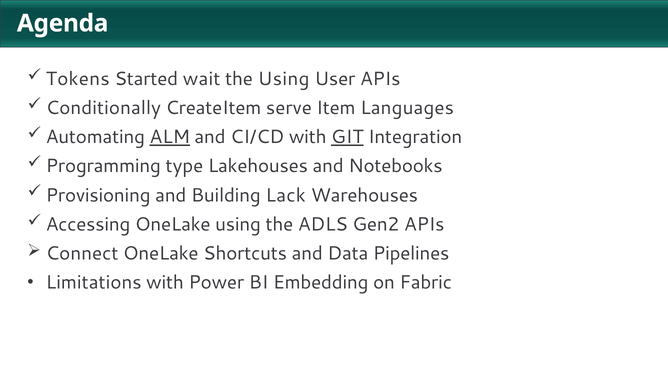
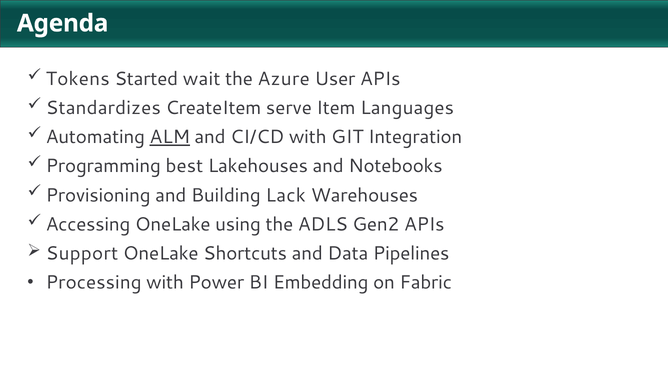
the Using: Using -> Azure
Conditionally: Conditionally -> Standardizes
GIT underline: present -> none
type: type -> best
Connect: Connect -> Support
Limitations: Limitations -> Processing
